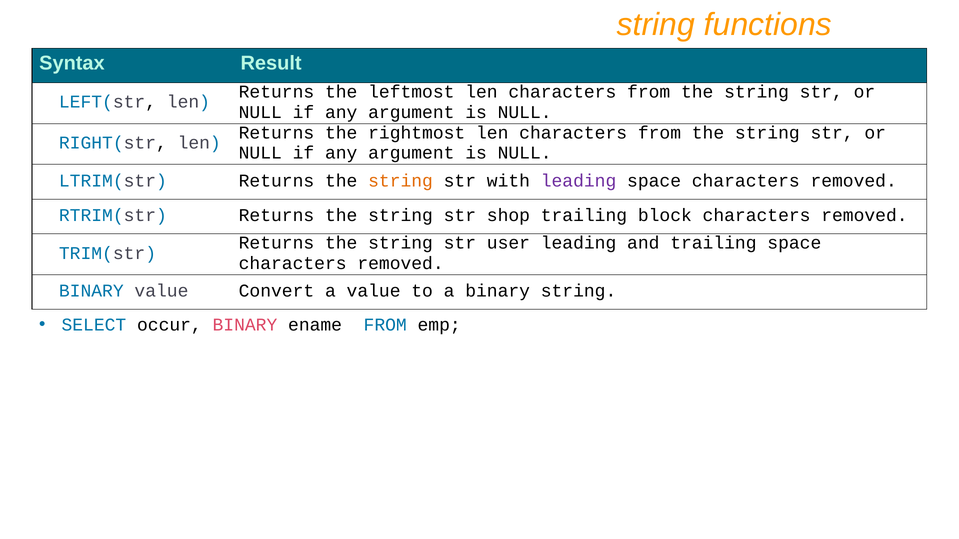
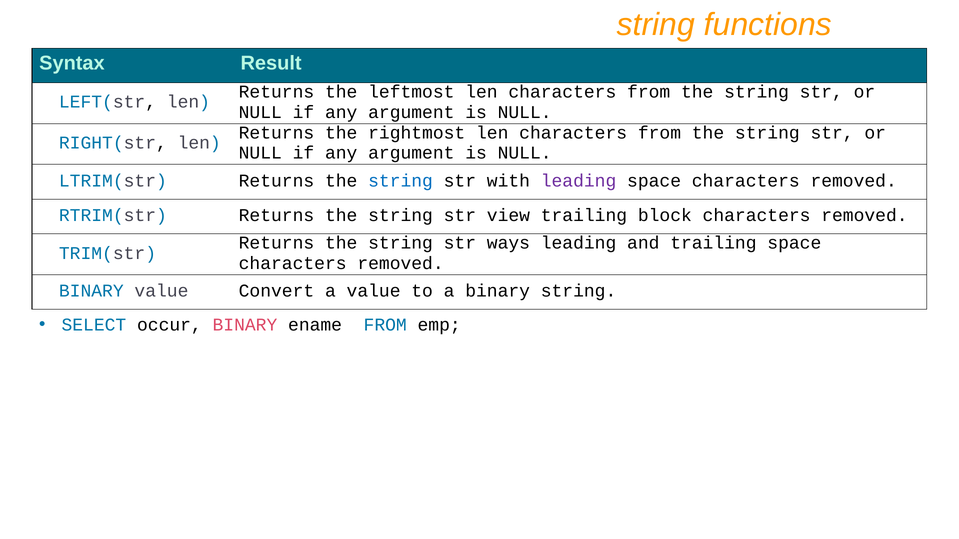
string at (401, 181) colour: orange -> blue
shop: shop -> view
user: user -> ways
